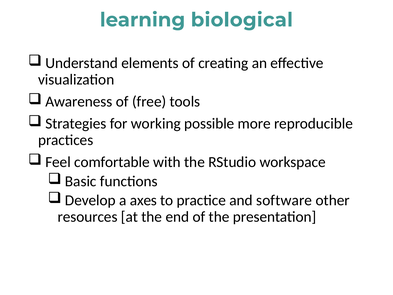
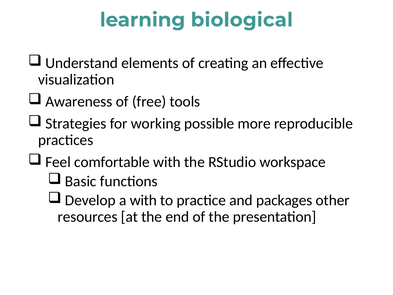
a axes: axes -> with
software: software -> packages
